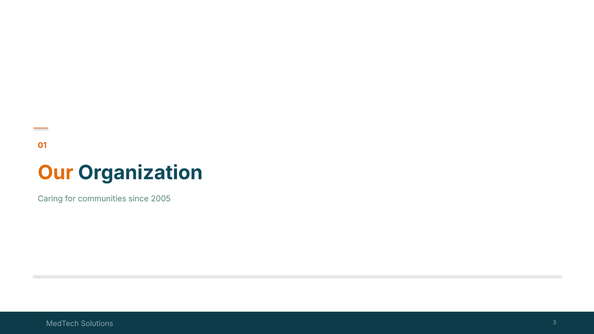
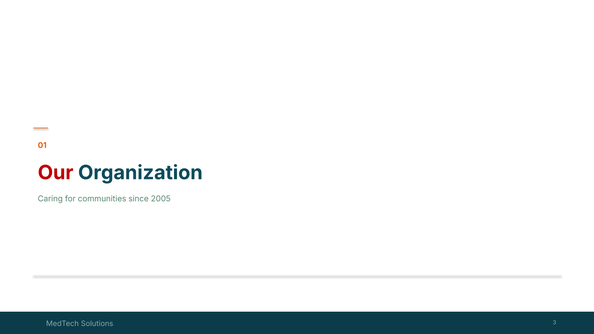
Our colour: orange -> red
